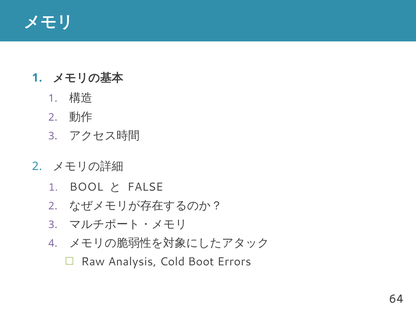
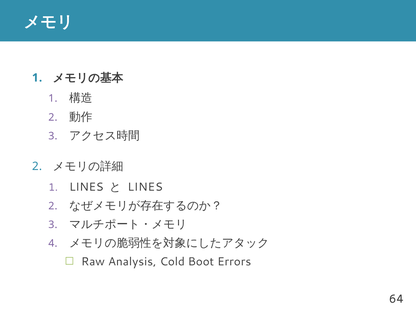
BOOL at (86, 187): BOOL -> LINES
FALSE at (145, 187): FALSE -> LINES
